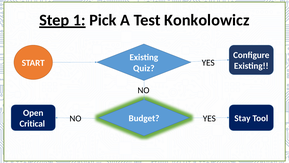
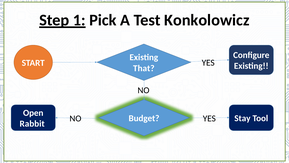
Quiz: Quiz -> That
Critical: Critical -> Rabbit
